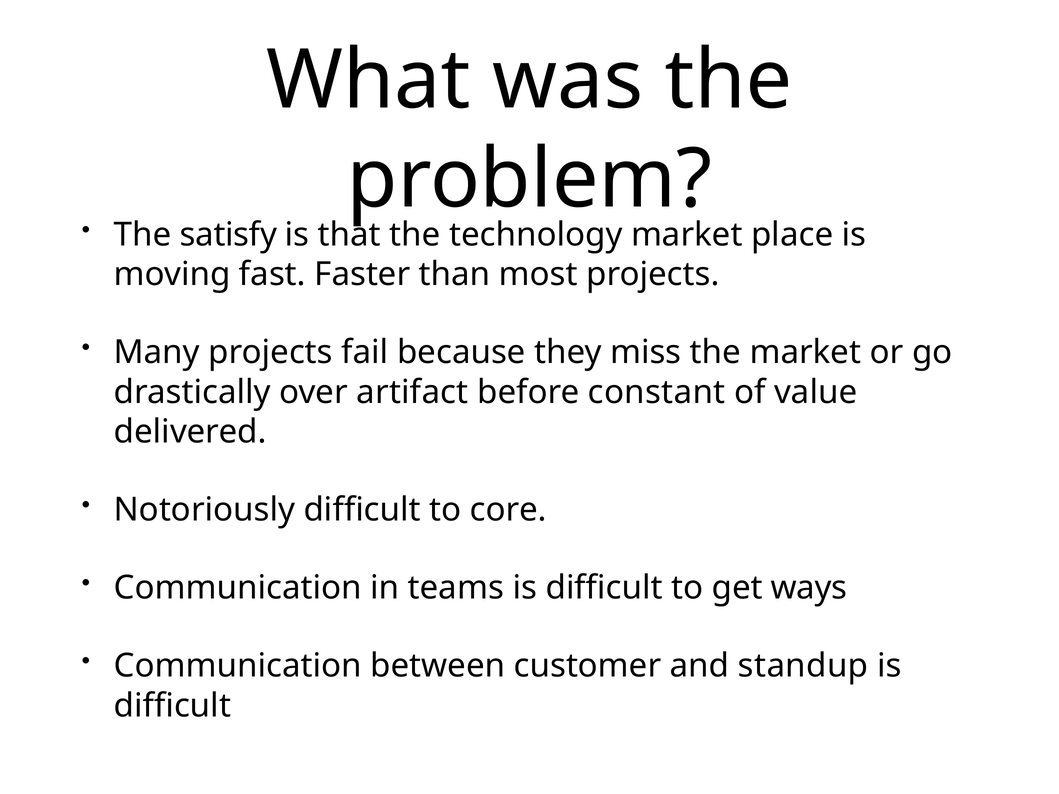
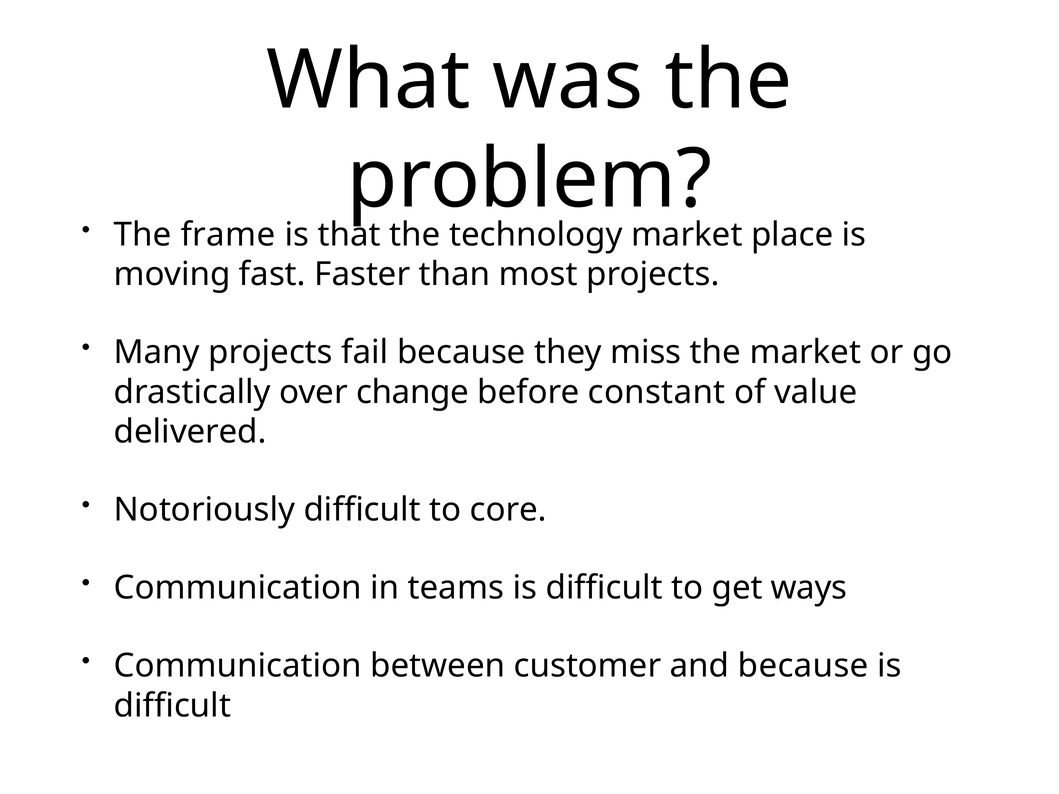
satisfy: satisfy -> frame
artifact: artifact -> change
and standup: standup -> because
